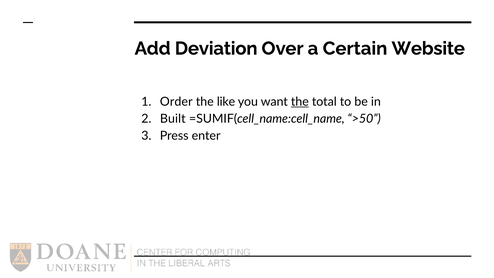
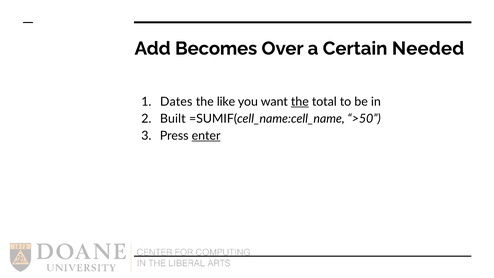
Deviation: Deviation -> Becomes
Website: Website -> Needed
Order: Order -> Dates
enter underline: none -> present
